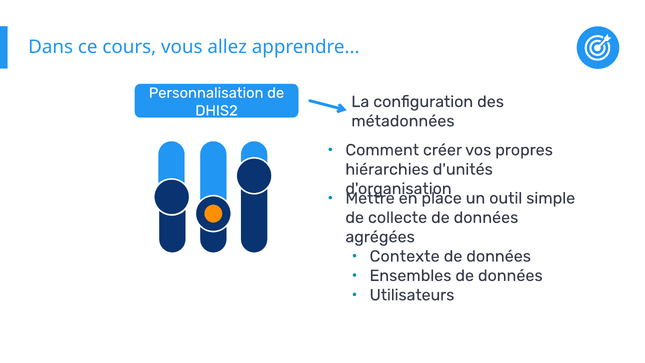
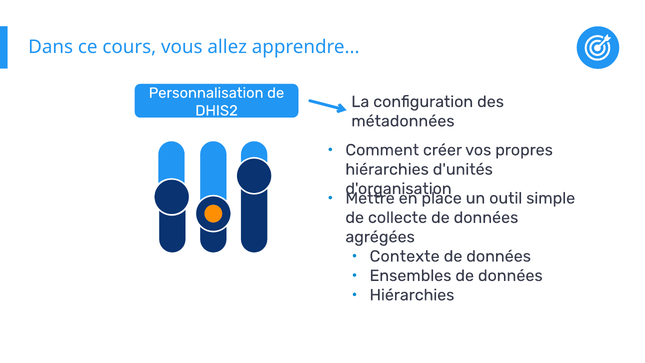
Utilisateurs at (412, 295): Utilisateurs -> Hiérarchies
